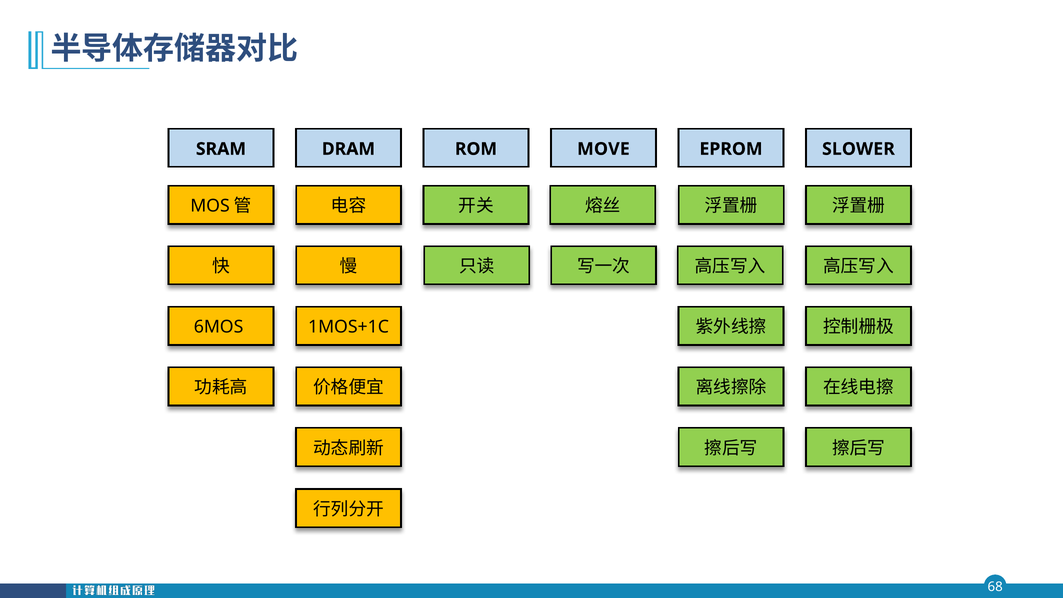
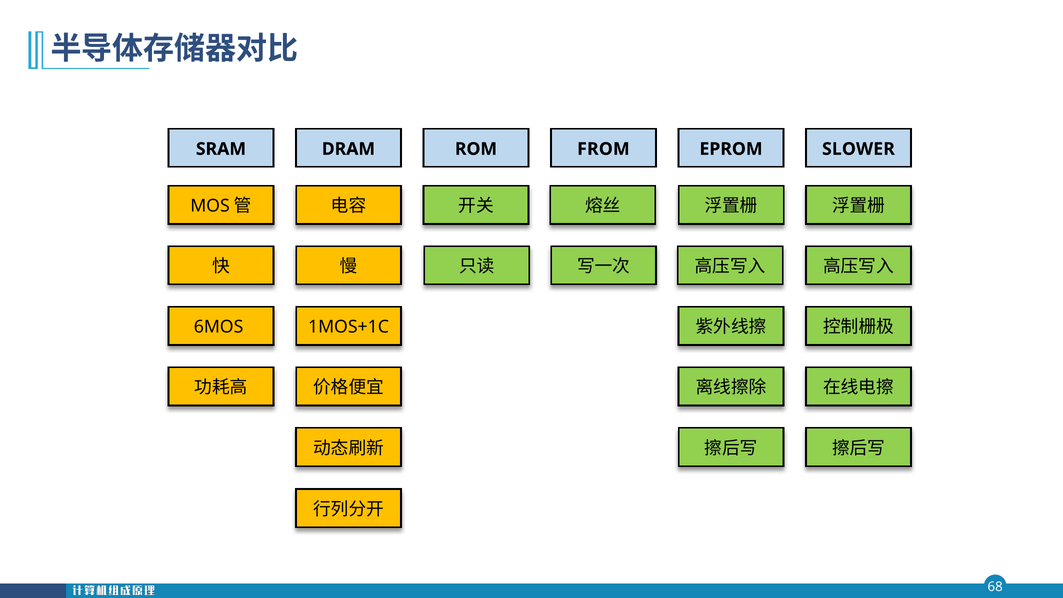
MOVE: MOVE -> FROM
